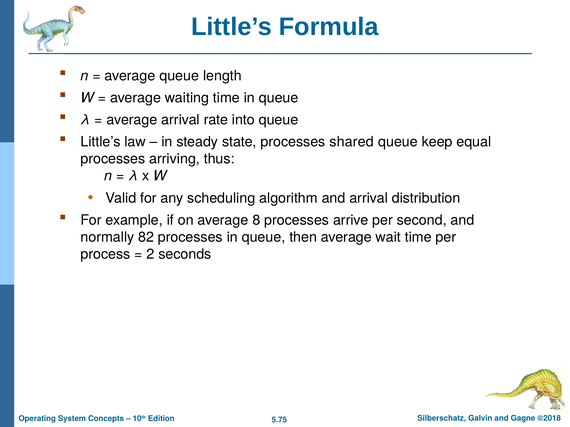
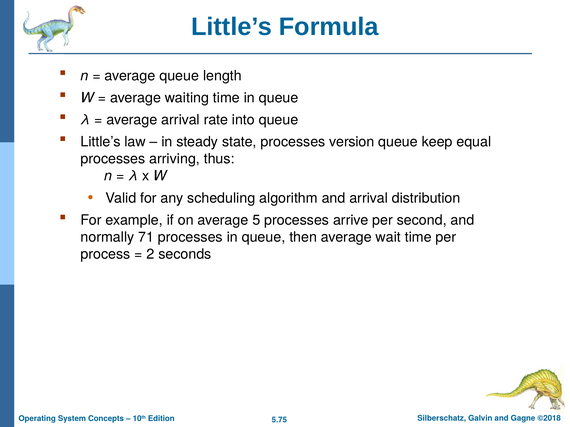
shared: shared -> version
8: 8 -> 5
82: 82 -> 71
